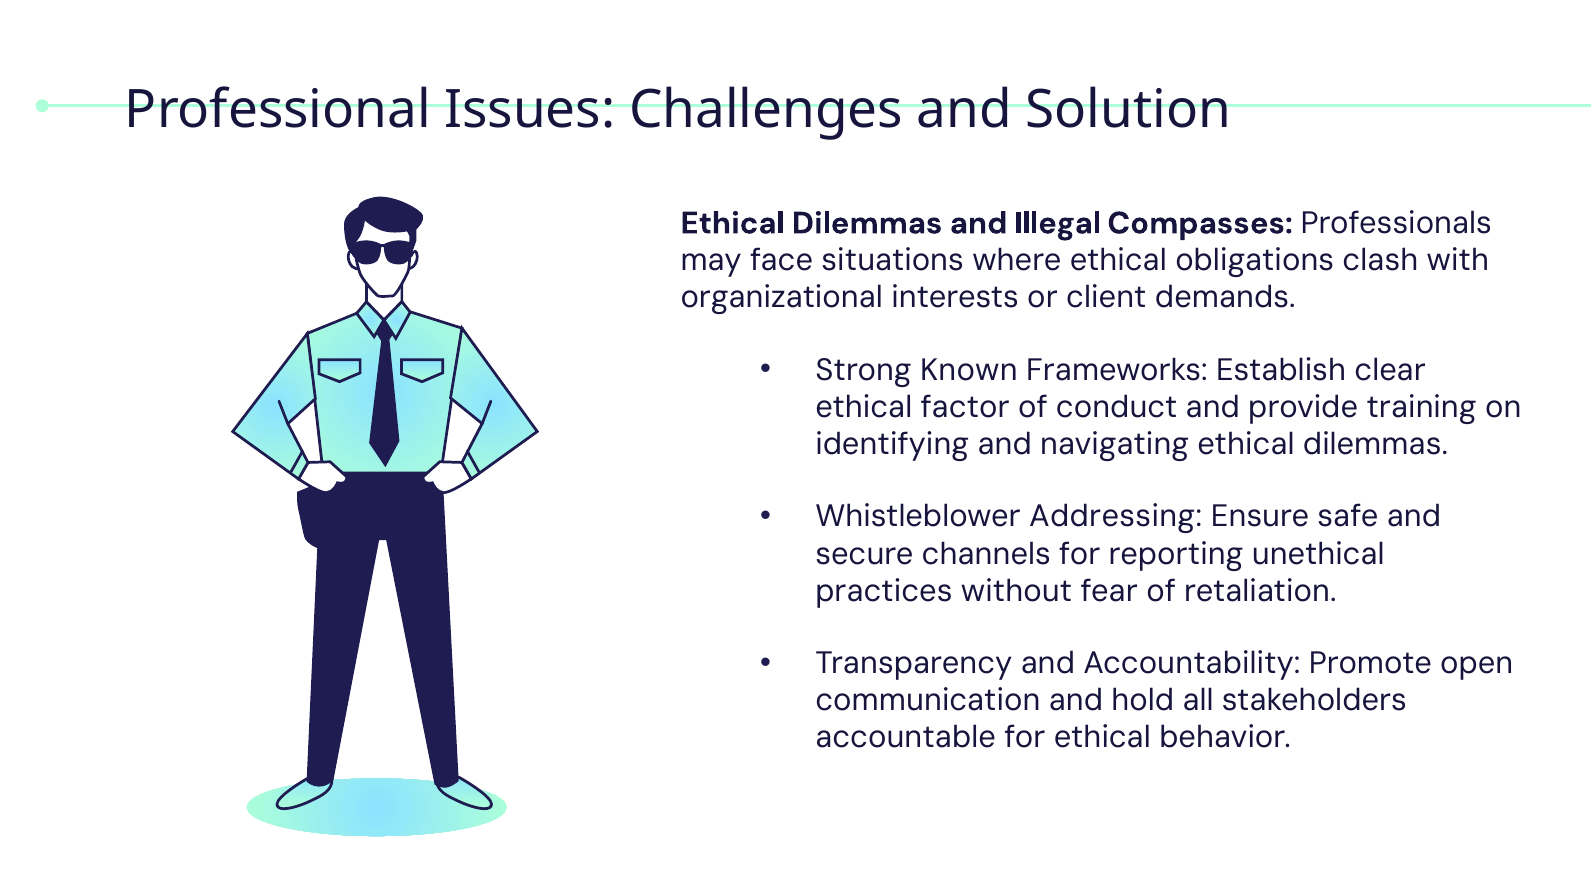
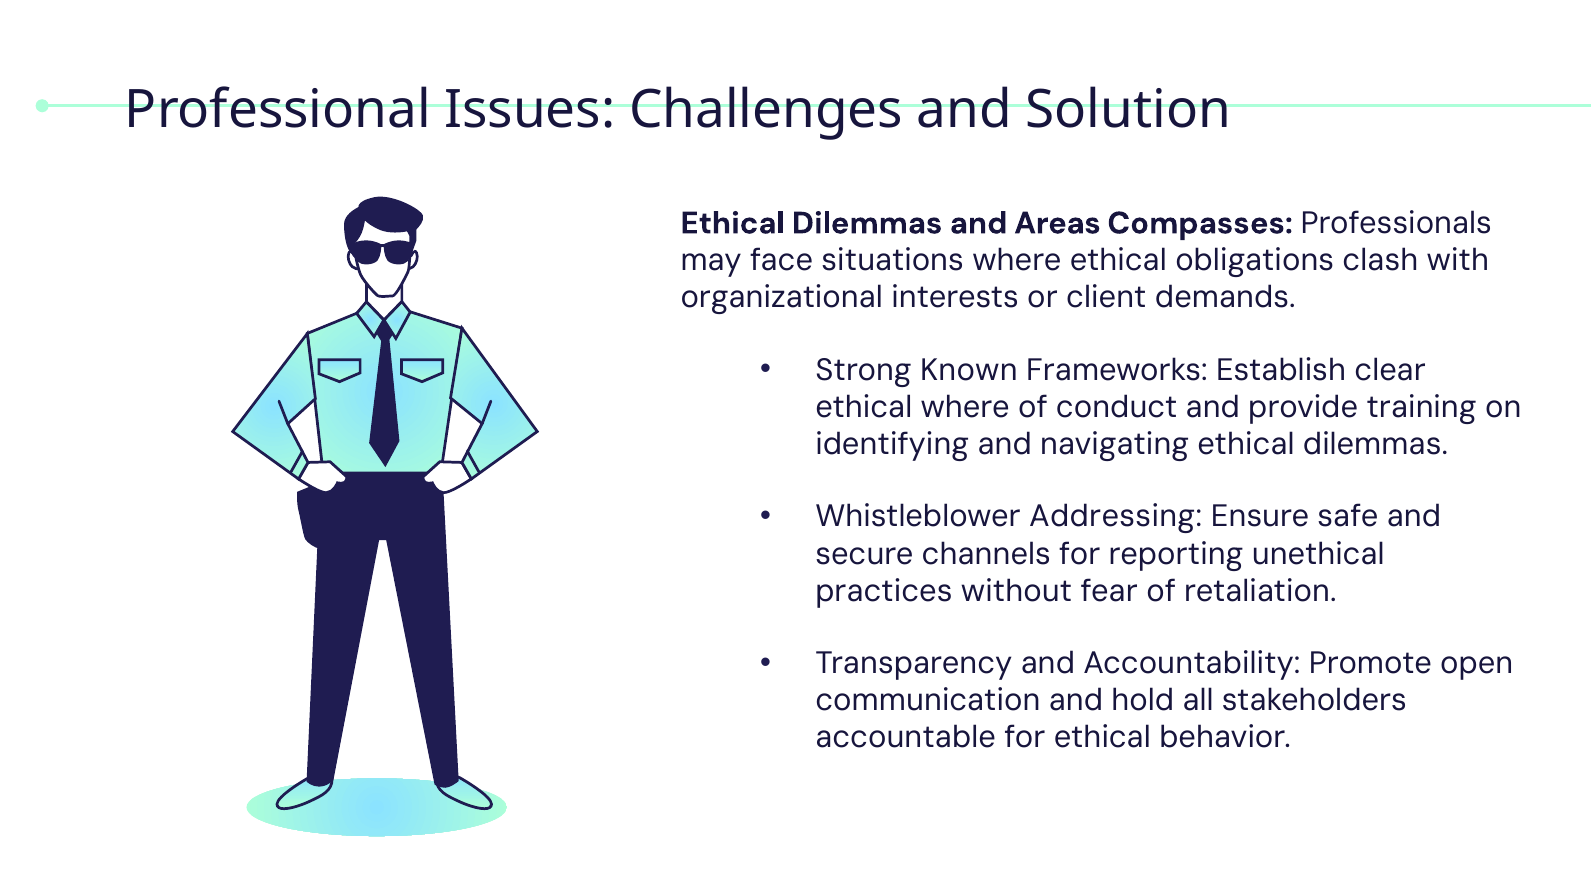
Illegal: Illegal -> Areas
ethical factor: factor -> where
